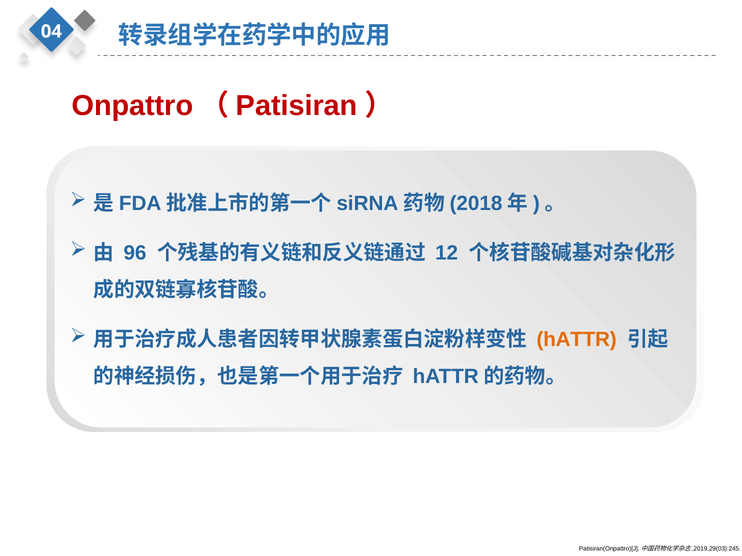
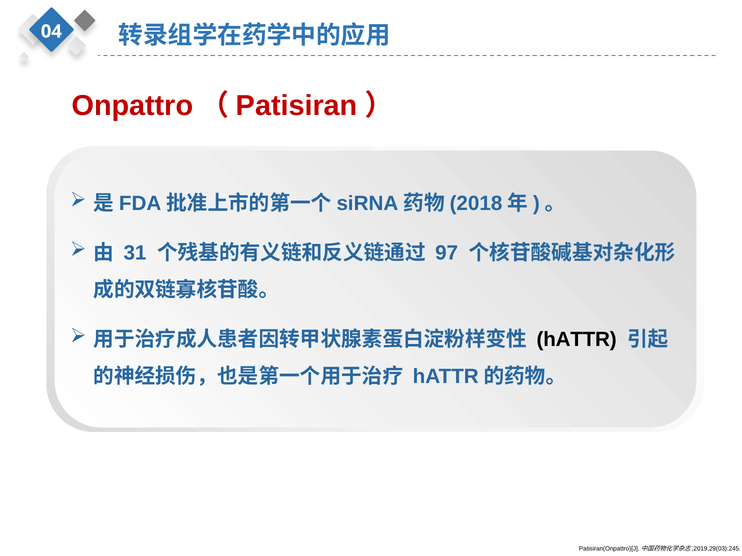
96: 96 -> 31
12: 12 -> 97
hATTR colour: orange -> black
